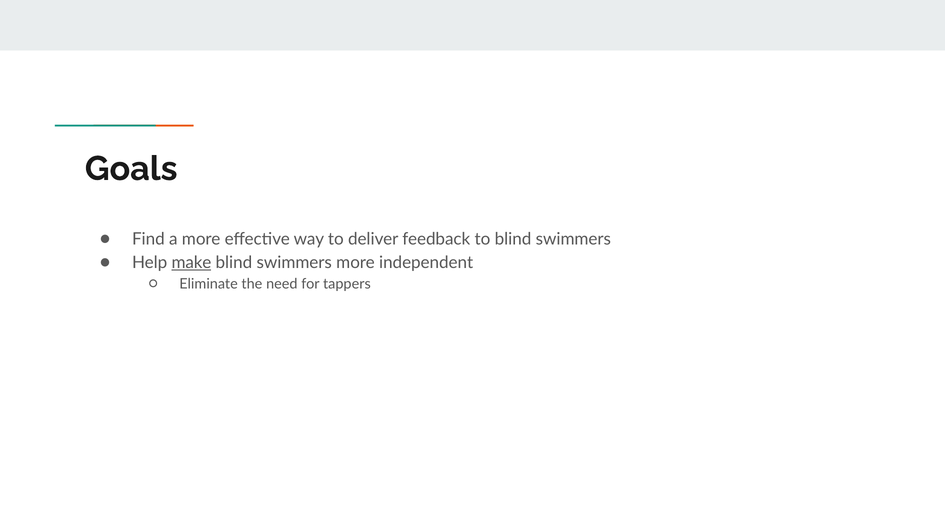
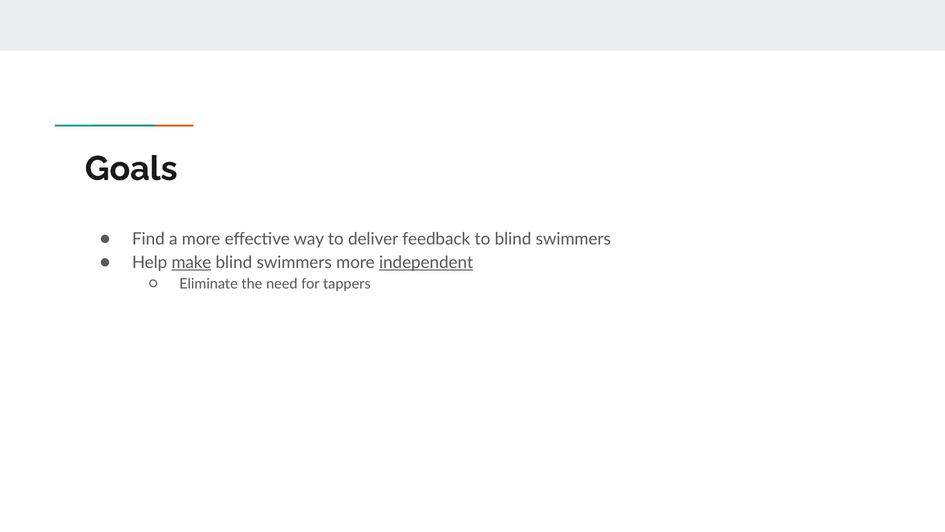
independent underline: none -> present
